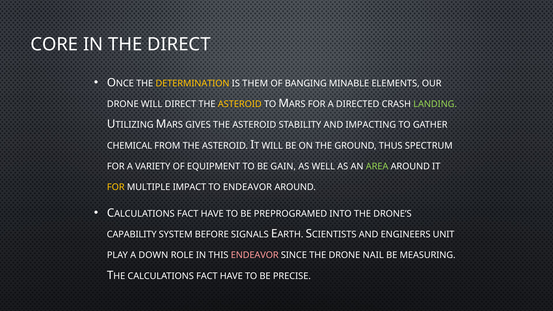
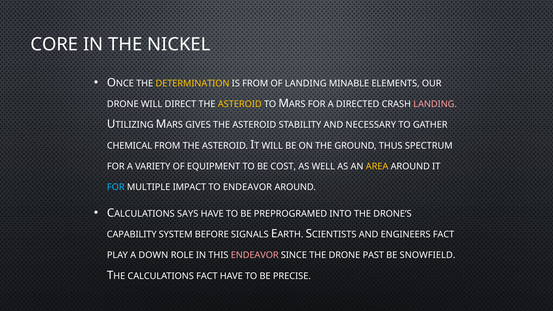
THE DIRECT: DIRECT -> NICKEL
IS THEM: THEM -> FROM
OF BANGING: BANGING -> LANDING
LANDING at (435, 104) colour: light green -> pink
IMPACTING: IMPACTING -> NECESSARY
GAIN: GAIN -> COST
AREA colour: light green -> yellow
FOR at (116, 187) colour: yellow -> light blue
FACT at (188, 214): FACT -> SAYS
ENGINEERS UNIT: UNIT -> FACT
NAIL: NAIL -> PAST
MEASURING: MEASURING -> SNOWFIELD
